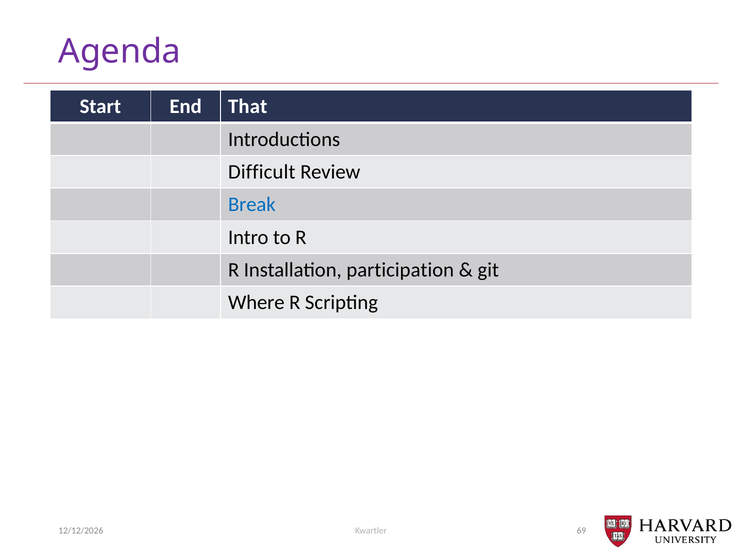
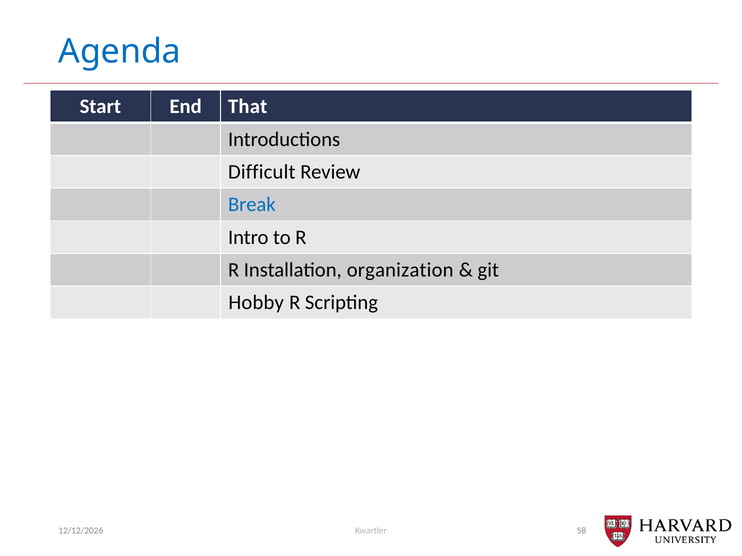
Agenda colour: purple -> blue
participation: participation -> organization
Where: Where -> Hobby
69: 69 -> 58
